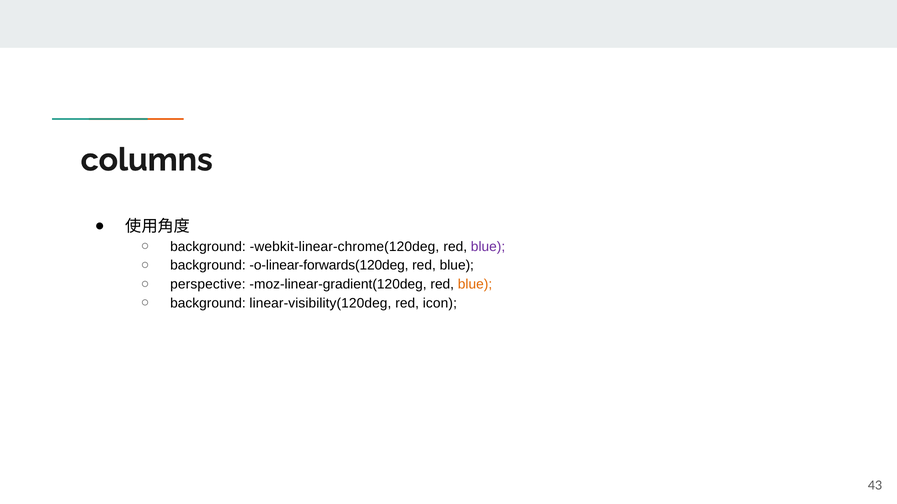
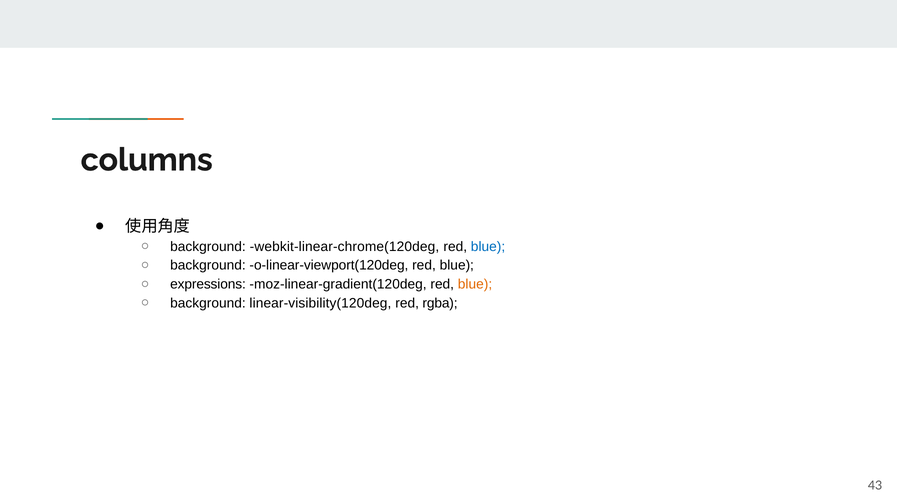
blue at (488, 247) colour: purple -> blue
o-linear-forwards(120deg: o-linear-forwards(120deg -> o-linear-viewport(120deg
perspective: perspective -> expressions
icon: icon -> rgba
